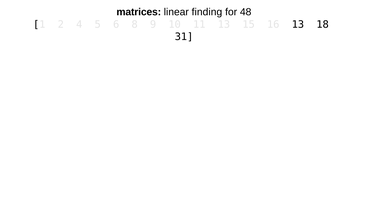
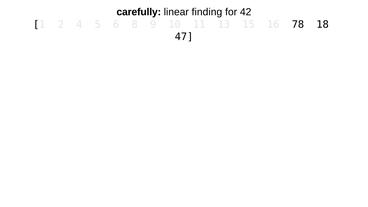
matrices: matrices -> carefully
48: 48 -> 42
16 13: 13 -> 78
31: 31 -> 47
